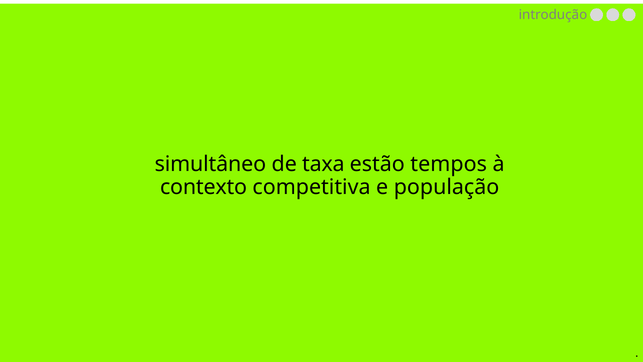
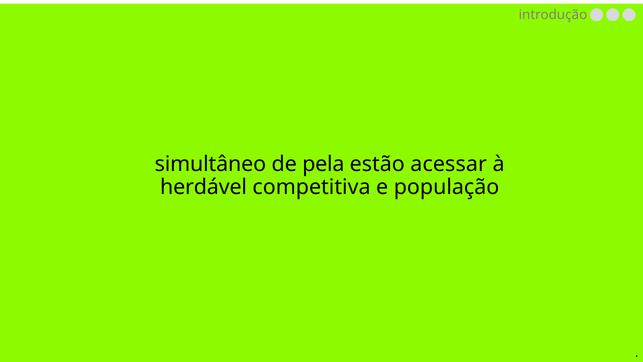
taxa: taxa -> pela
tempos: tempos -> acessar
contexto: contexto -> herdável
